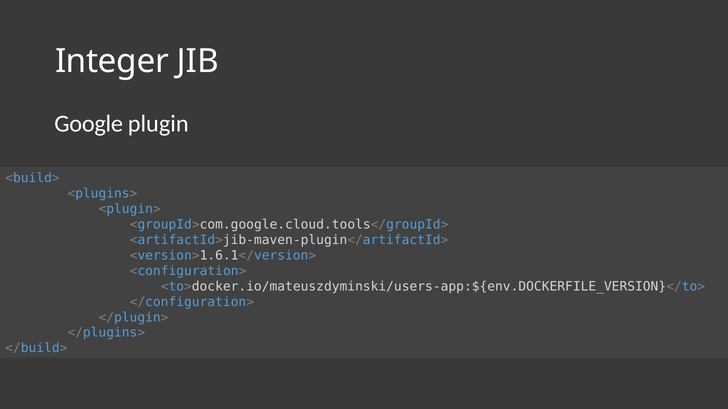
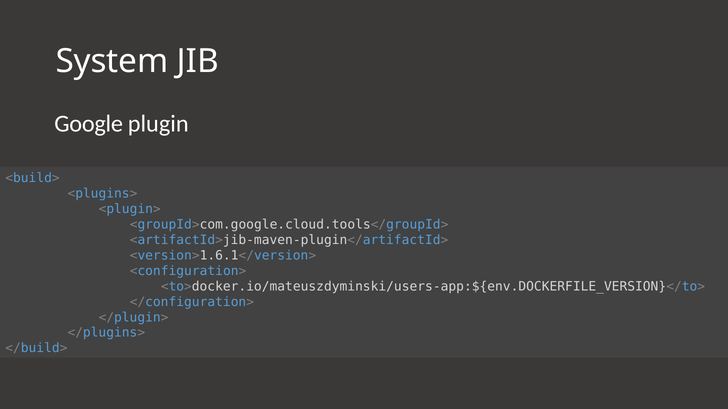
Integer: Integer -> System
